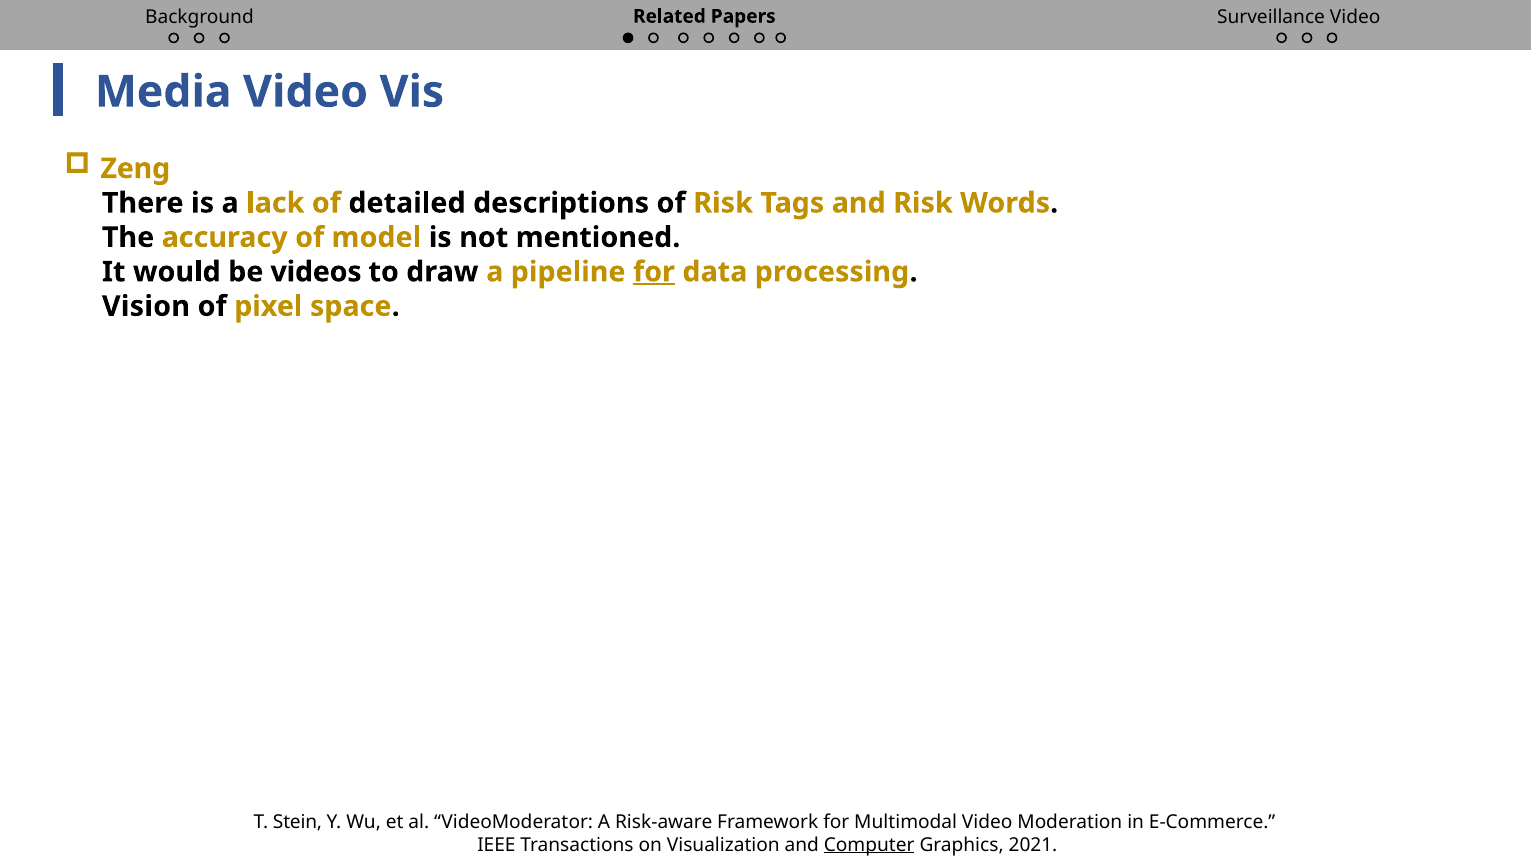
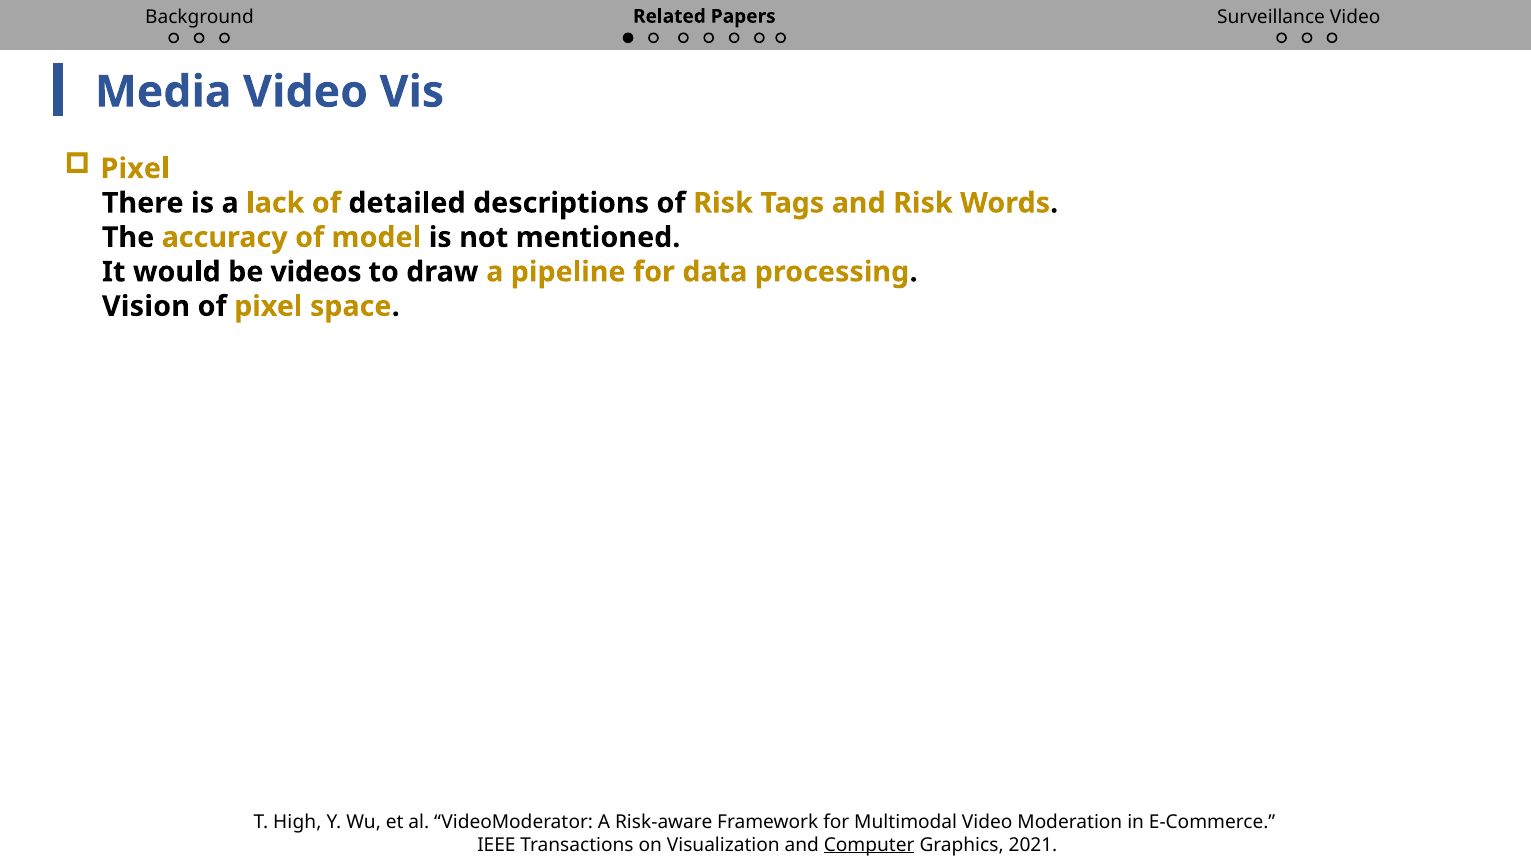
Zeng at (135, 169): Zeng -> Pixel
for at (654, 272) underline: present -> none
Stein: Stein -> High
